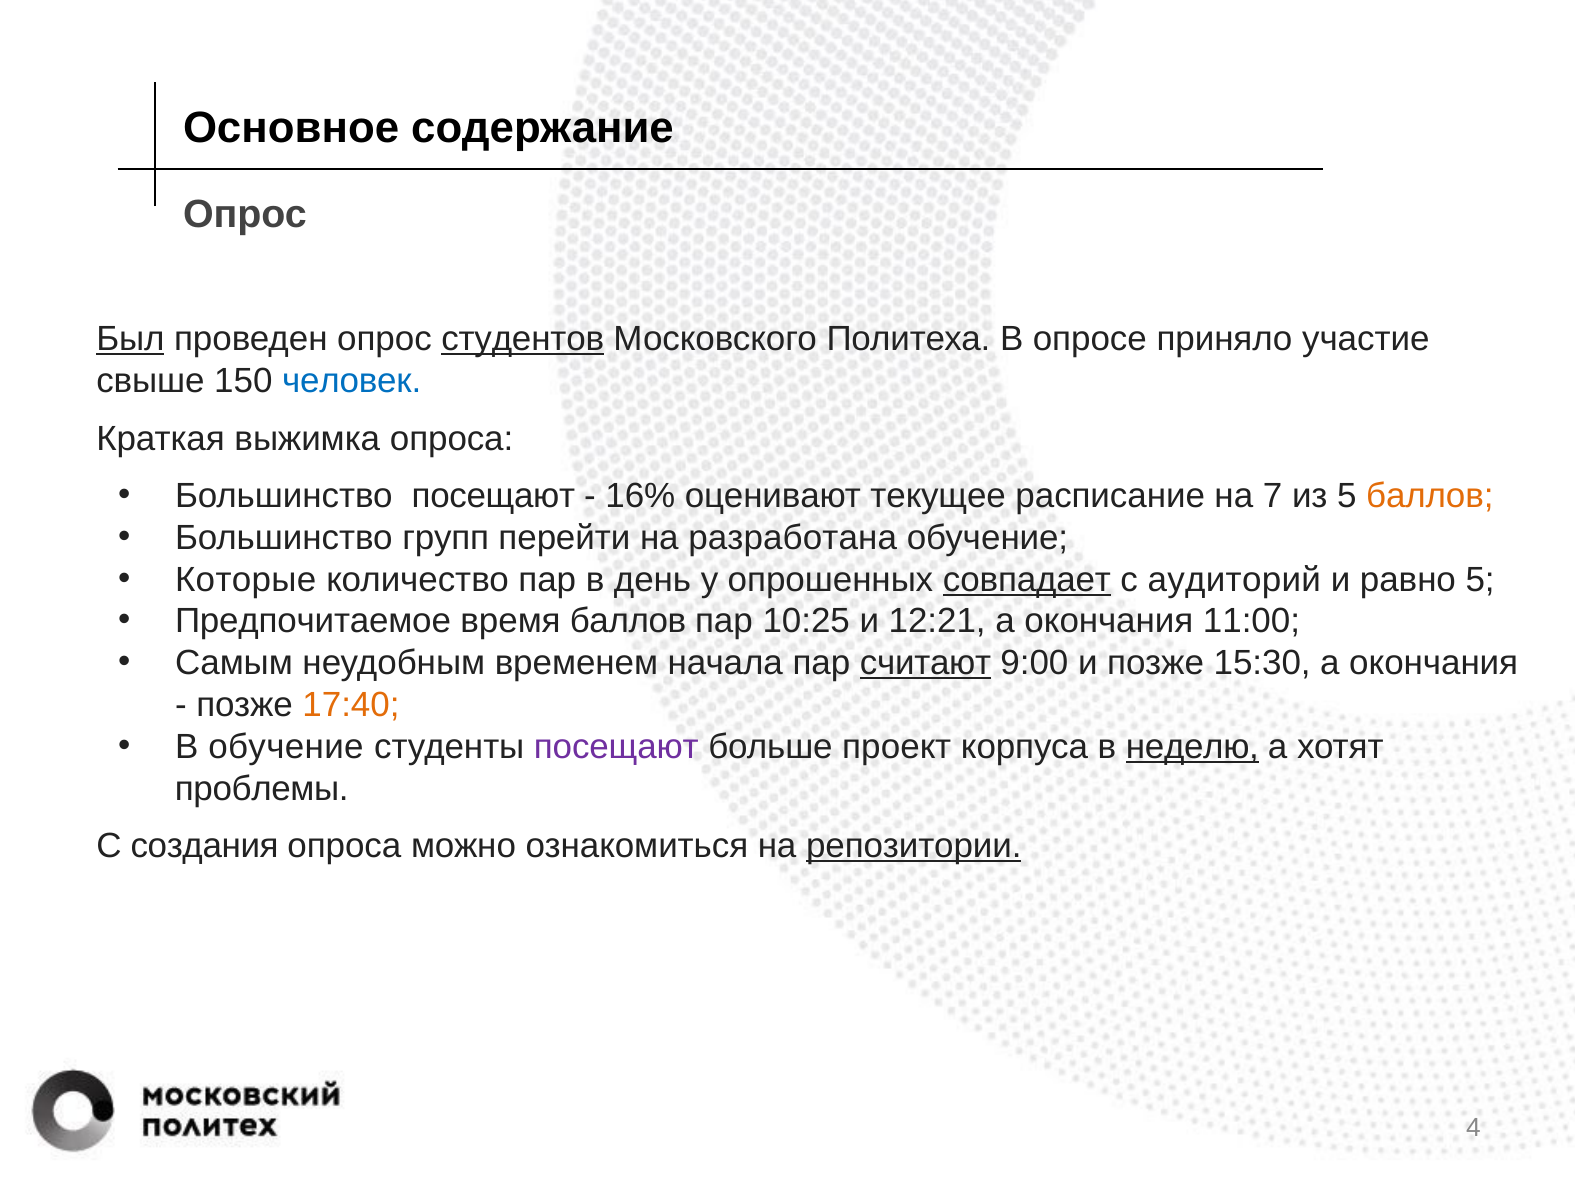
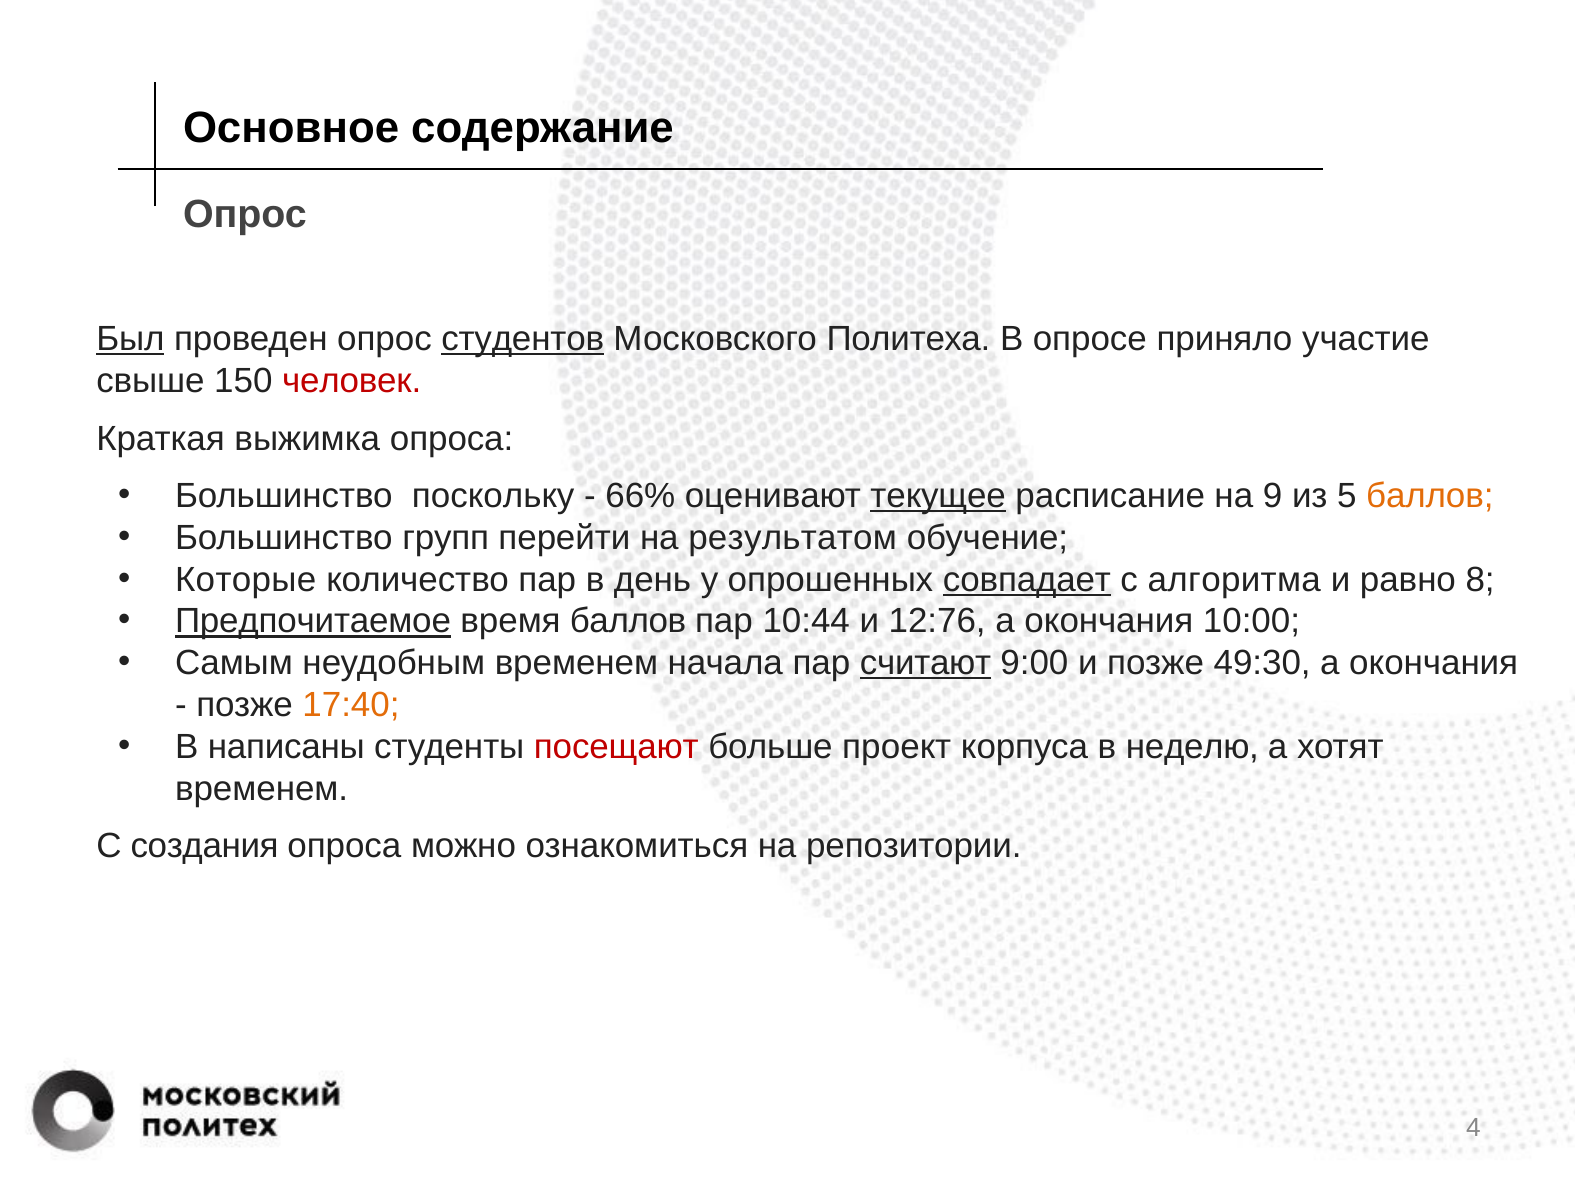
человек colour: blue -> red
Большинство посещают: посещают -> поскольку
16%: 16% -> 66%
текущее underline: none -> present
7: 7 -> 9
разработана: разработана -> результатом
аудиторий: аудиторий -> алгоритма
равно 5: 5 -> 8
Предпочитаемое underline: none -> present
10:25: 10:25 -> 10:44
12:21: 12:21 -> 12:76
11:00: 11:00 -> 10:00
15:30: 15:30 -> 49:30
В обучение: обучение -> написаны
посещают at (616, 747) colour: purple -> red
неделю underline: present -> none
проблемы at (262, 789): проблемы -> временем
репозитории underline: present -> none
